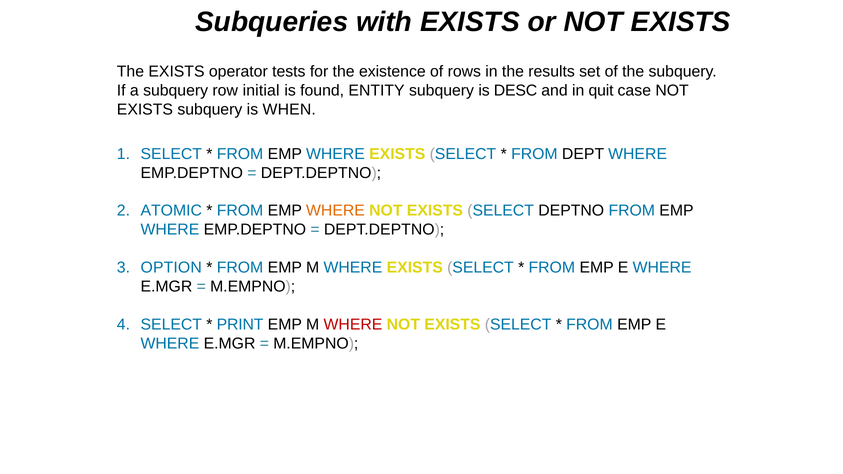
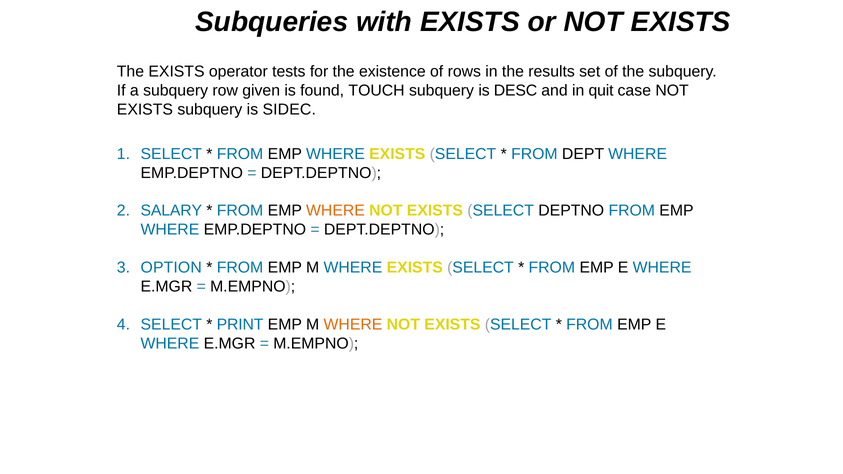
initial: initial -> given
ENTITY: ENTITY -> TOUCH
WHEN: WHEN -> SIDEC
ATOMIC: ATOMIC -> SALARY
WHERE at (353, 325) colour: red -> orange
